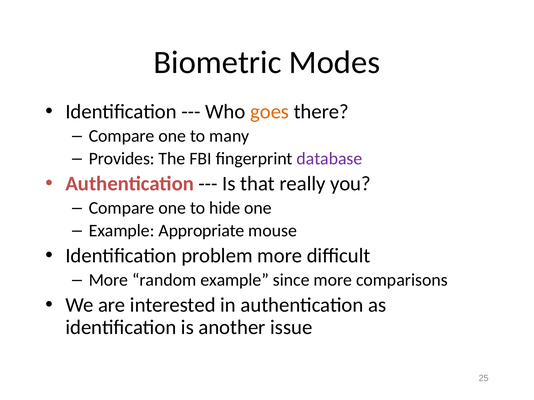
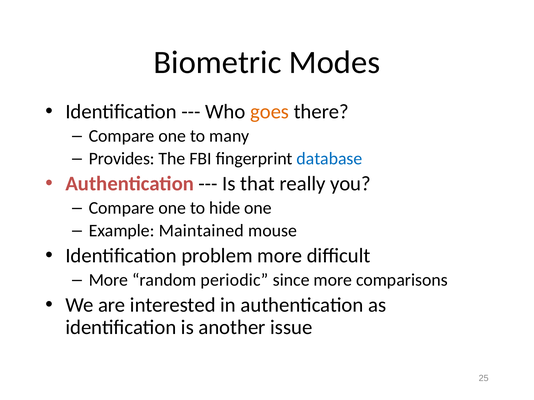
database colour: purple -> blue
Appropriate: Appropriate -> Maintained
random example: example -> periodic
